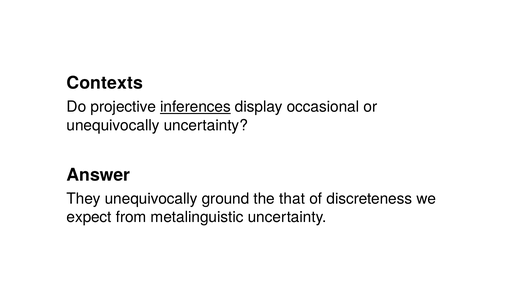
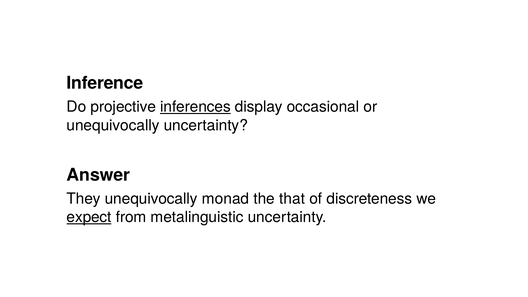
Contexts: Contexts -> Inference
ground: ground -> monad
expect underline: none -> present
